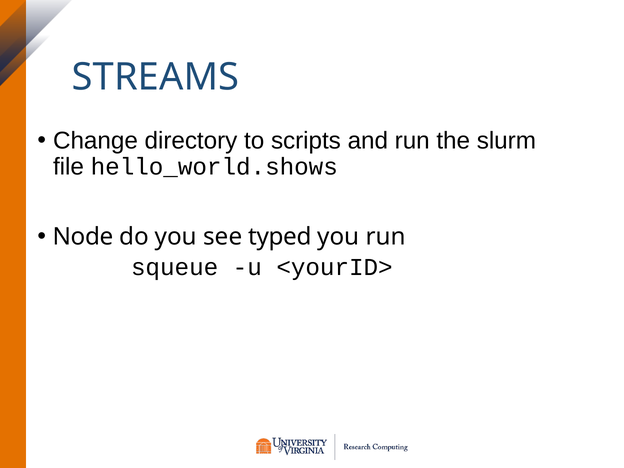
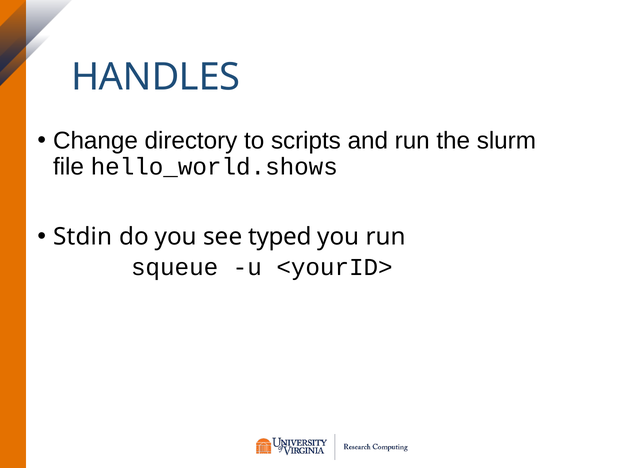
STREAMS: STREAMS -> HANDLES
Node: Node -> Stdin
